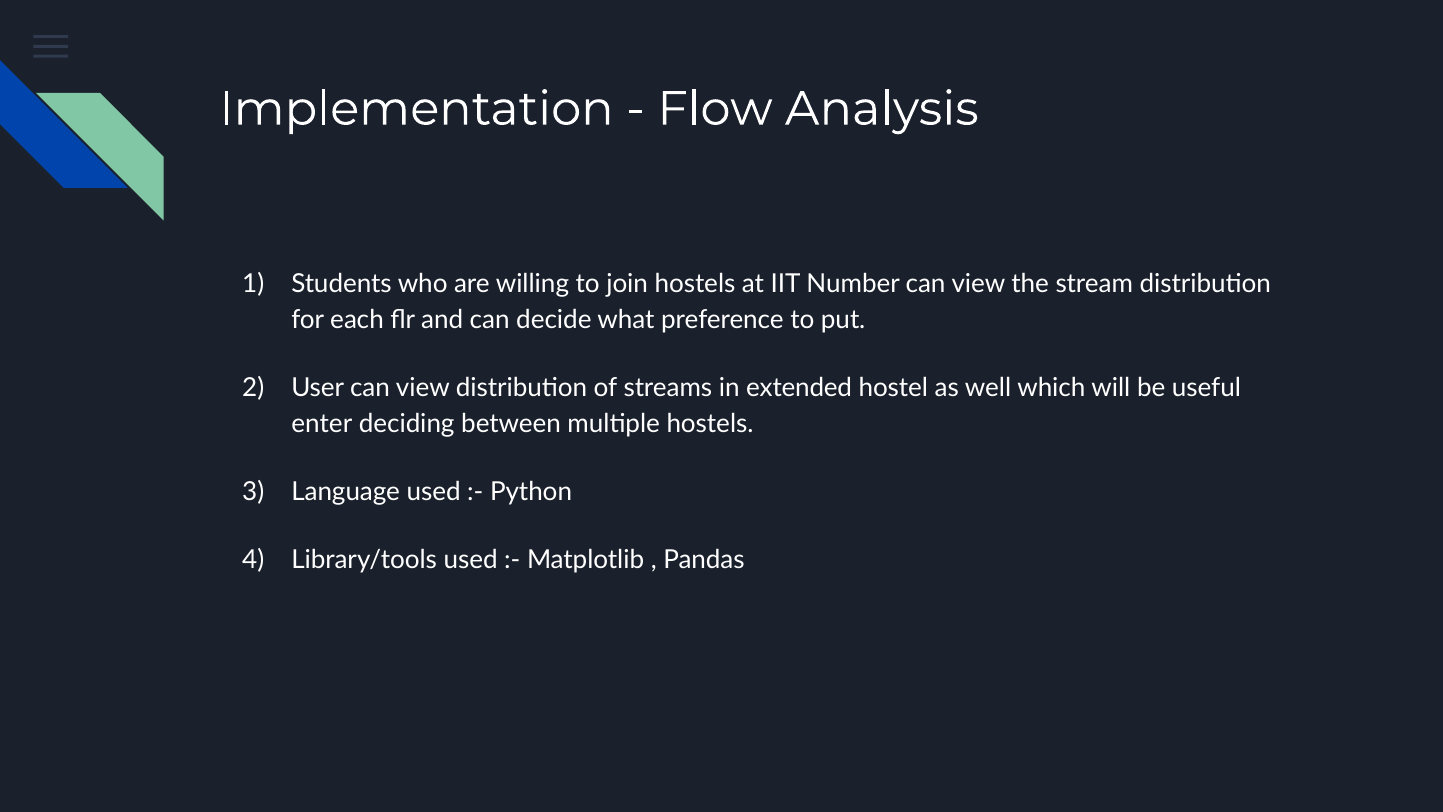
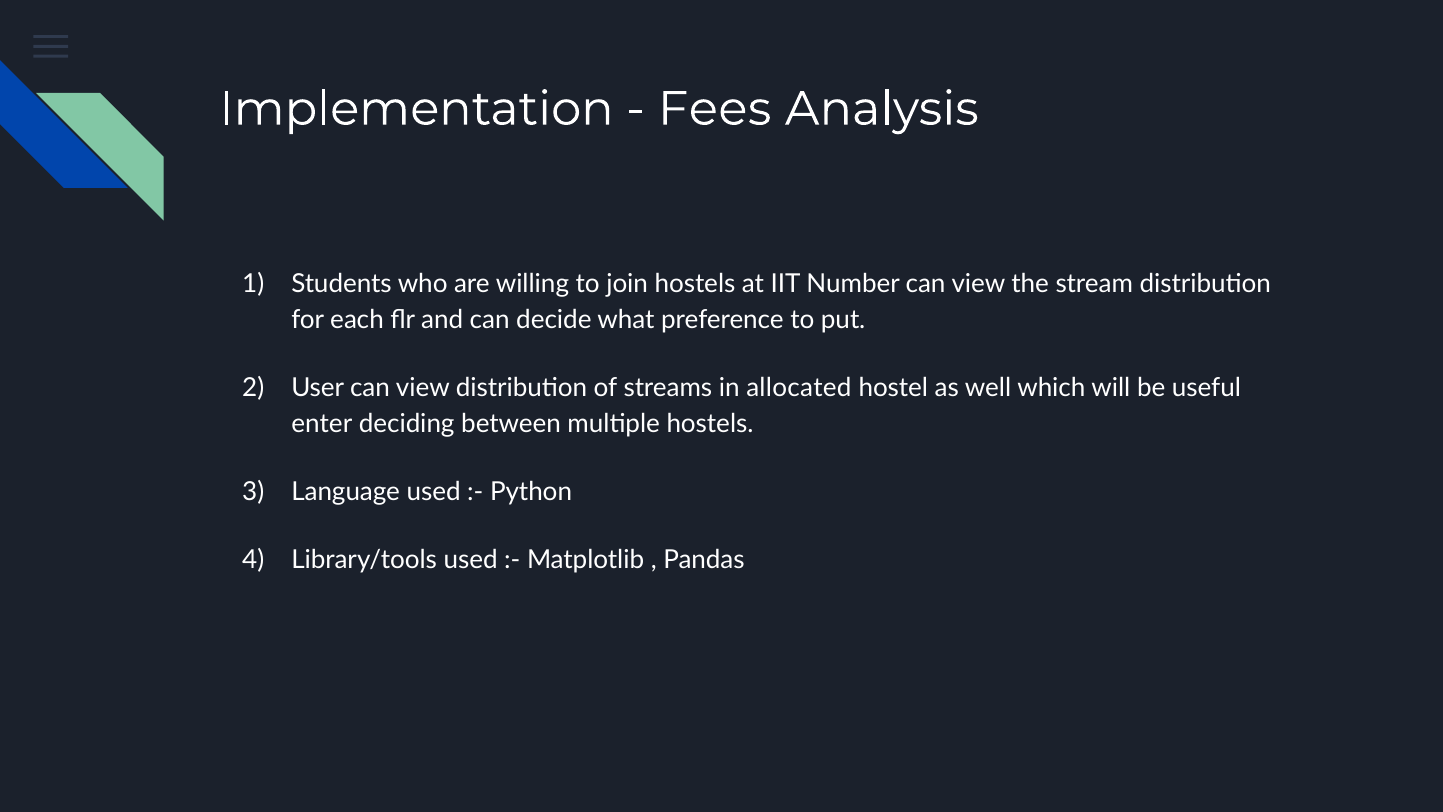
Flow: Flow -> Fees
extended: extended -> allocated
